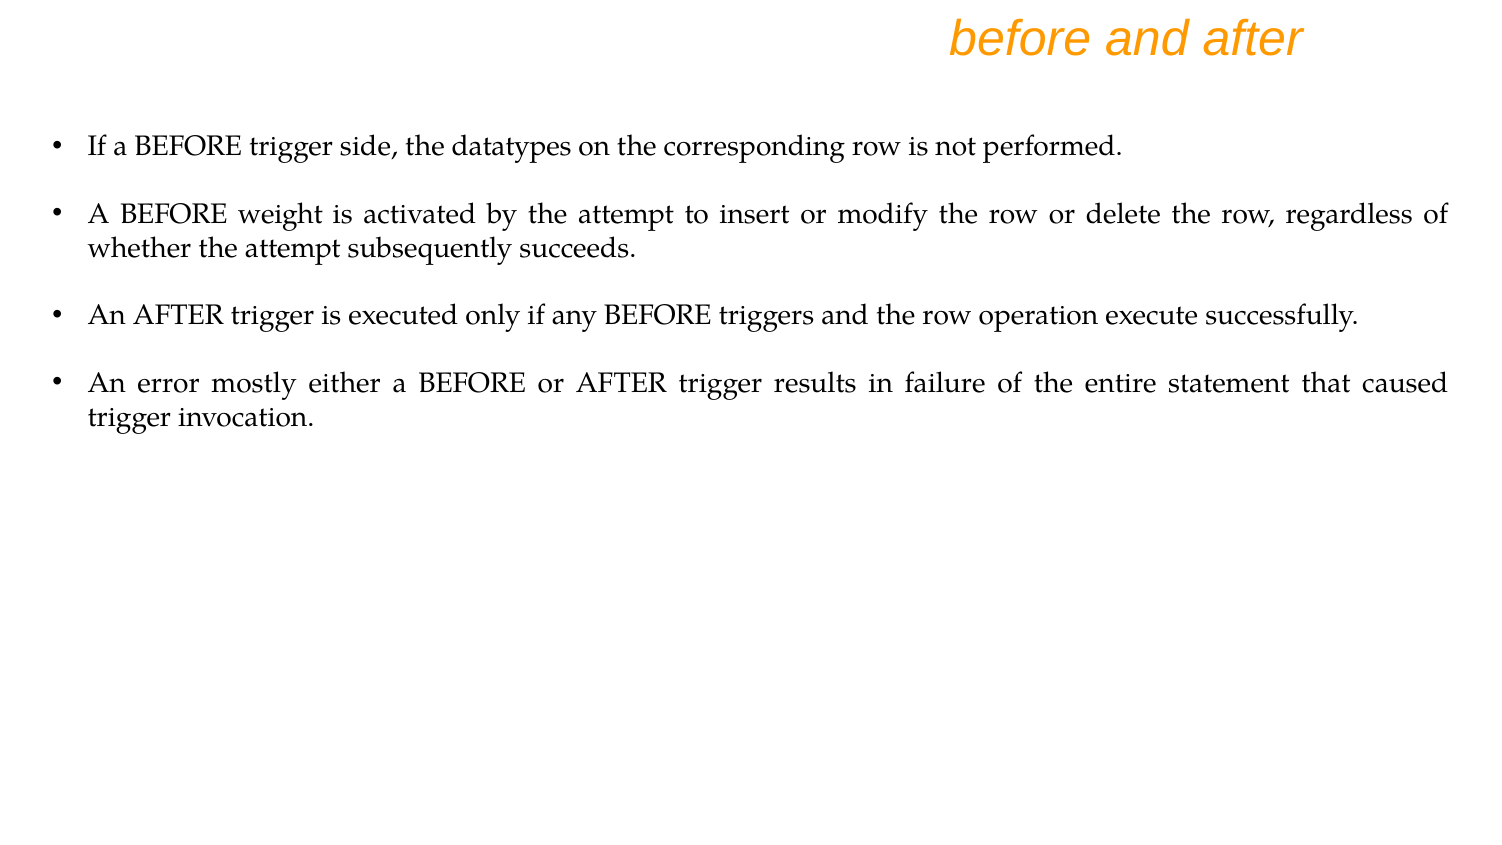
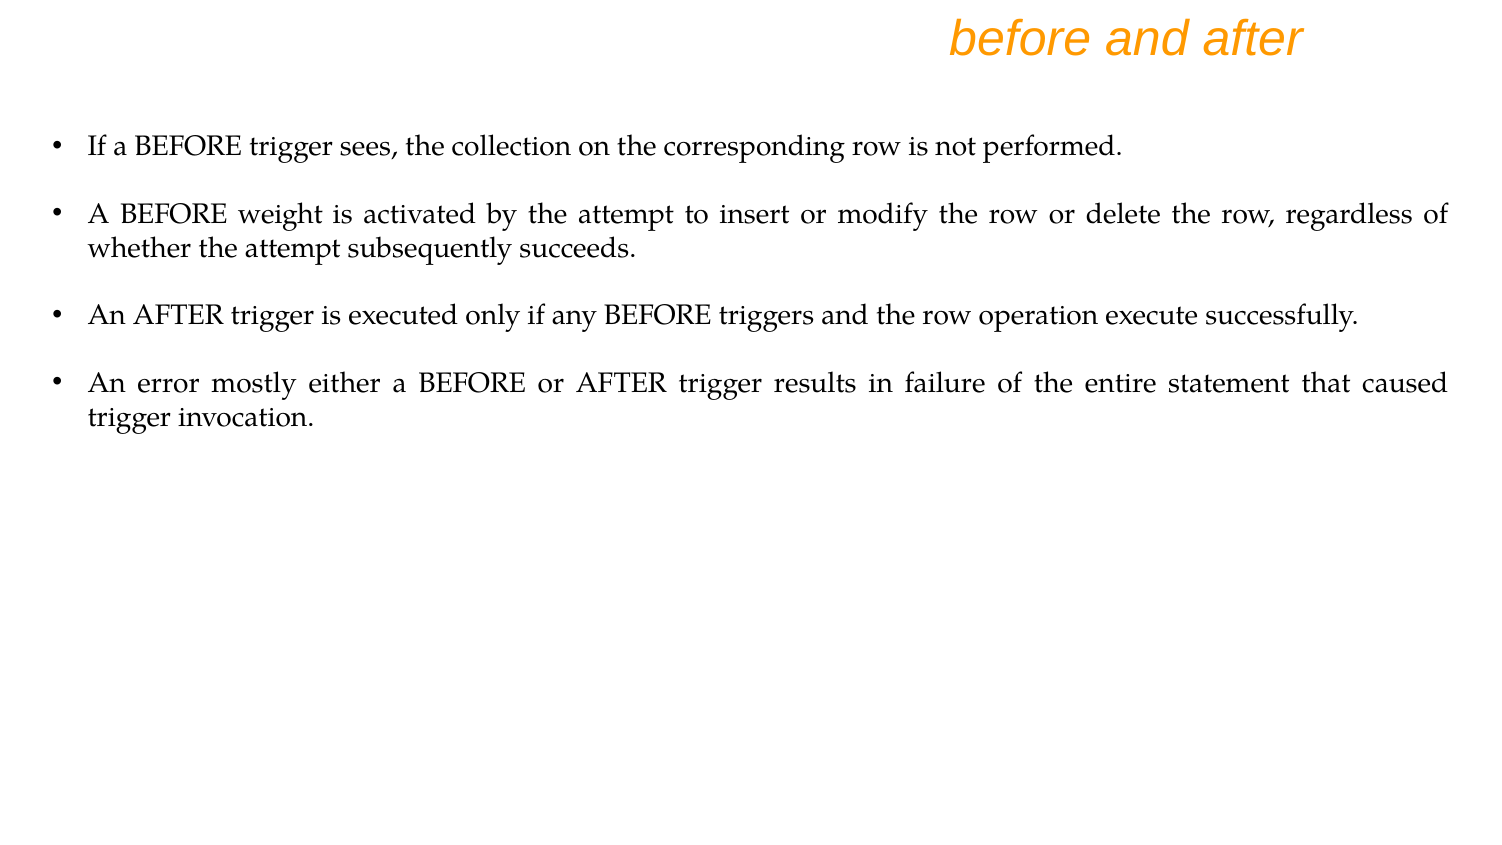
side: side -> sees
datatypes: datatypes -> collection
